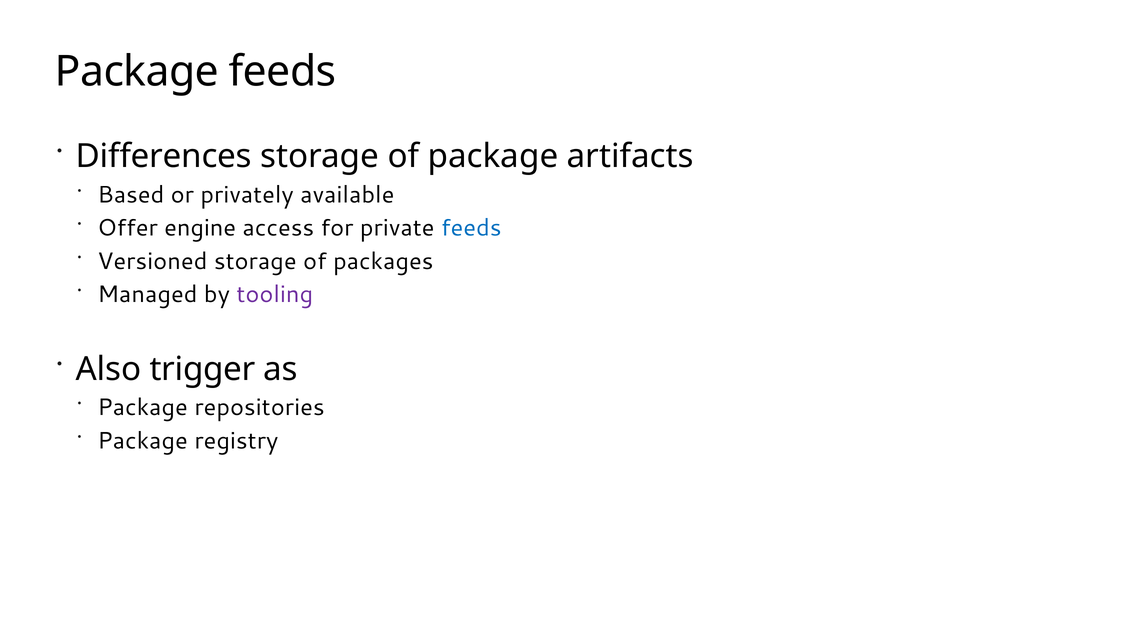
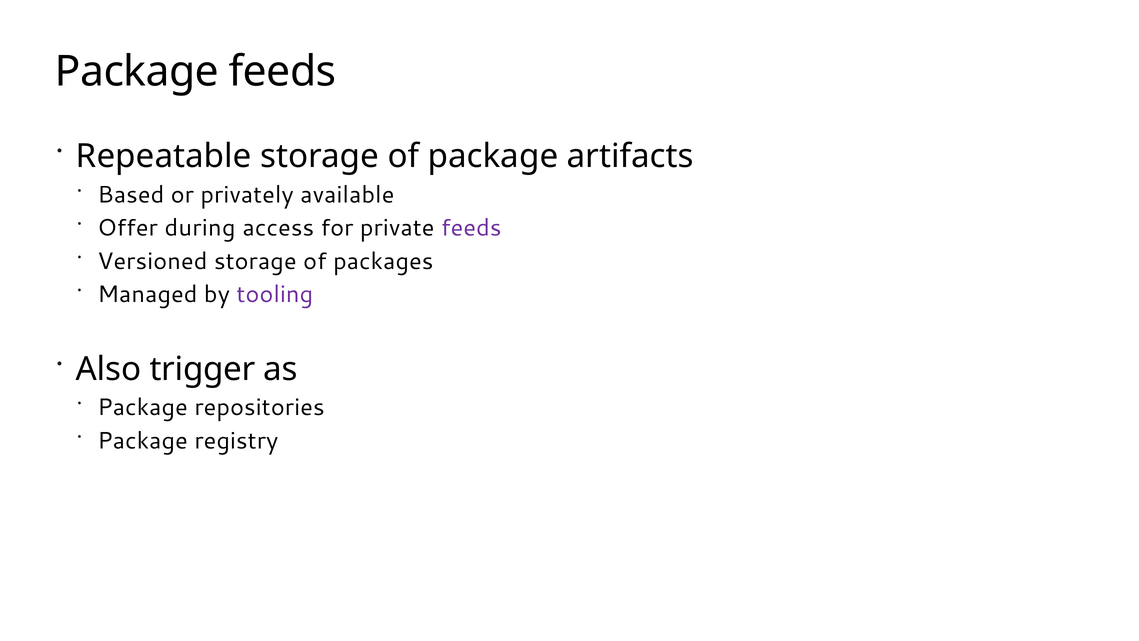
Differences: Differences -> Repeatable
engine: engine -> during
feeds at (471, 228) colour: blue -> purple
